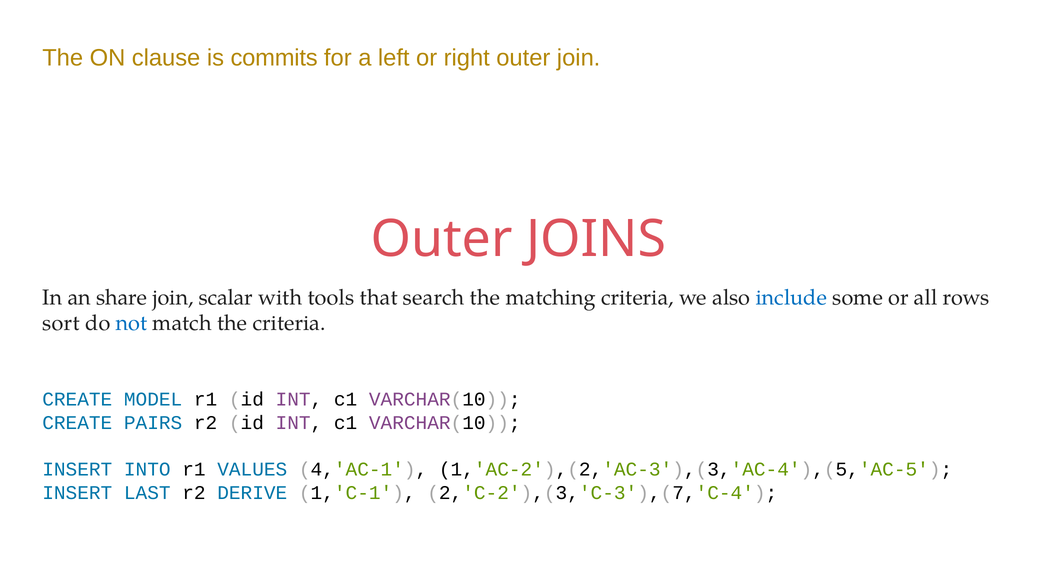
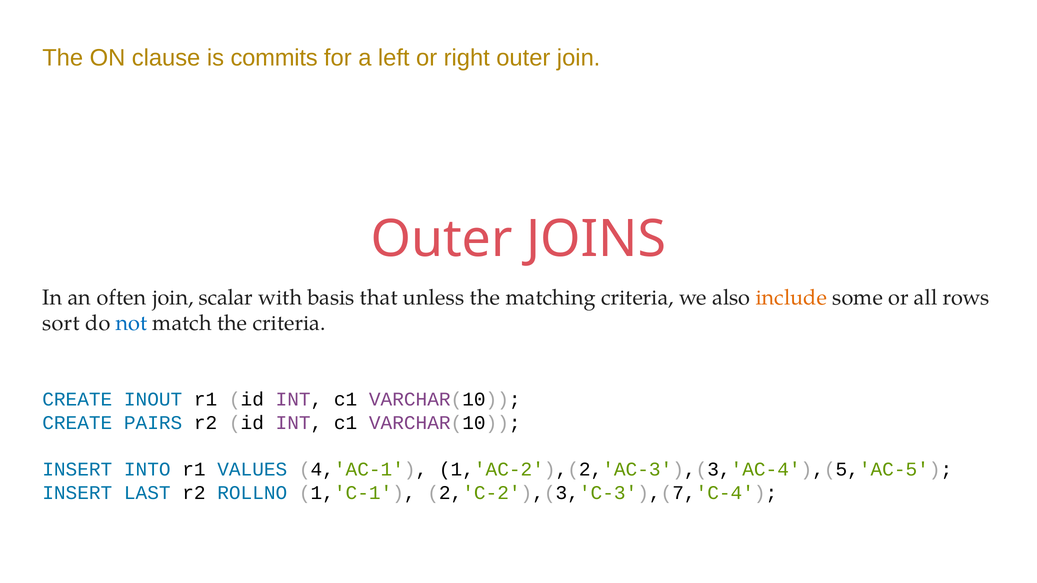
share: share -> often
tools: tools -> basis
search: search -> unless
include colour: blue -> orange
MODEL: MODEL -> INOUT
DERIVE: DERIVE -> ROLLNO
